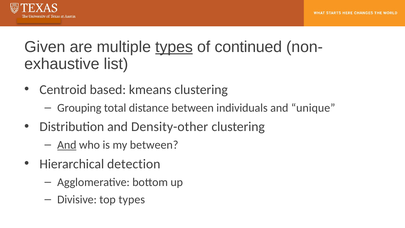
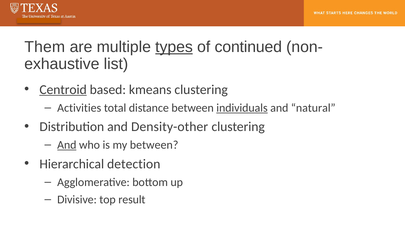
Given: Given -> Them
Centroid underline: none -> present
Grouping: Grouping -> Activities
individuals underline: none -> present
unique: unique -> natural
top types: types -> result
